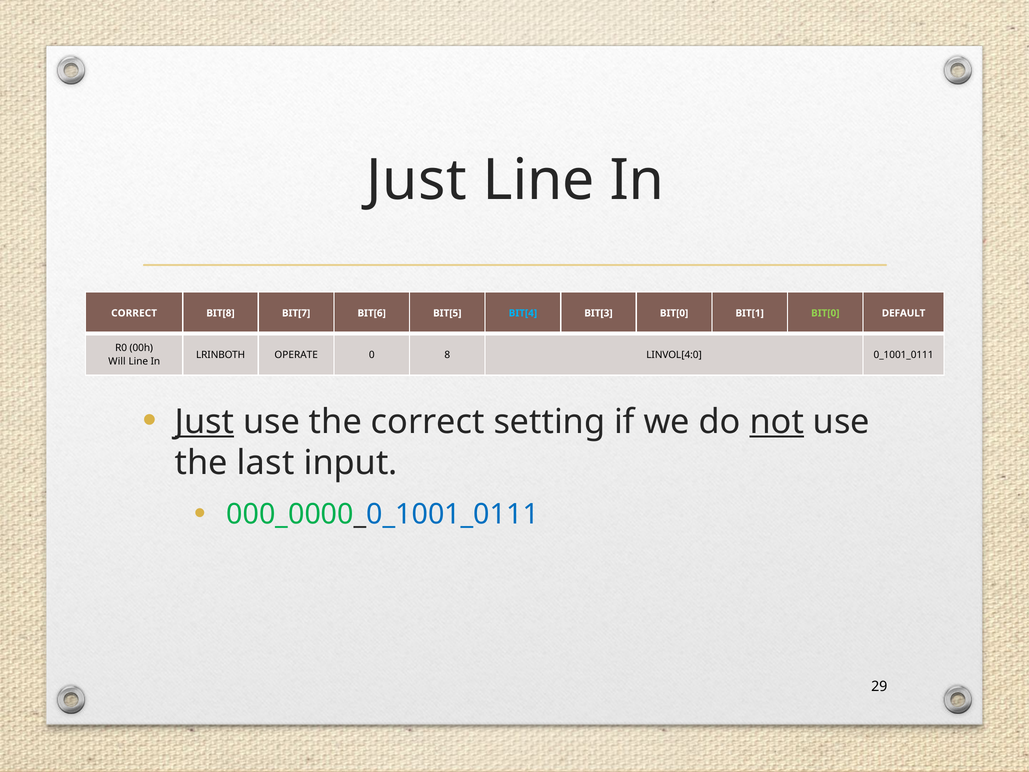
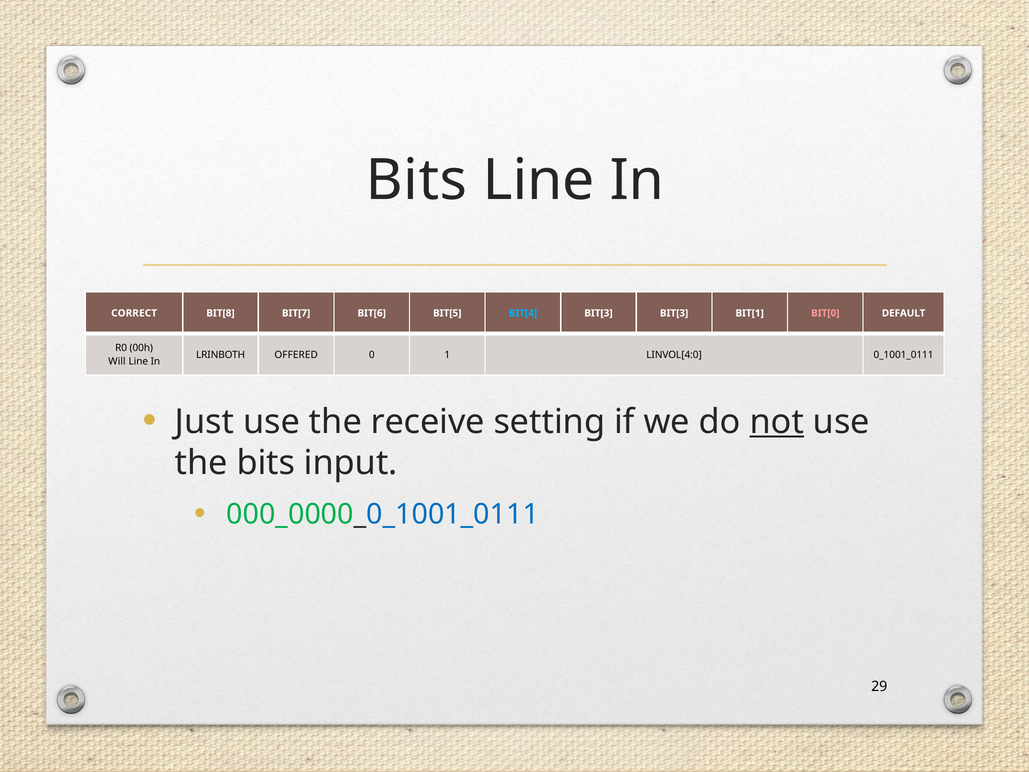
Just at (416, 180): Just -> Bits
BIT[3 BIT[0: BIT[0 -> BIT[3
BIT[0 at (825, 313) colour: light green -> pink
OPERATE: OPERATE -> OFFERED
8: 8 -> 1
Just at (205, 422) underline: present -> none
the correct: correct -> receive
the last: last -> bits
